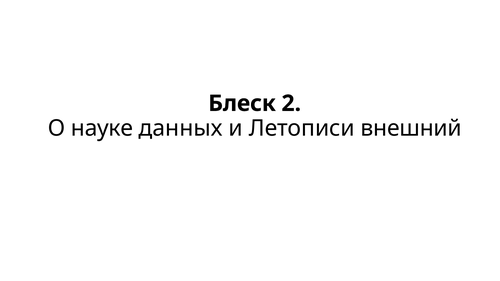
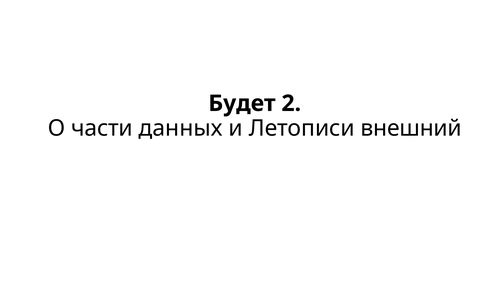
Блеск: Блеск -> Будет
науке: науке -> части
